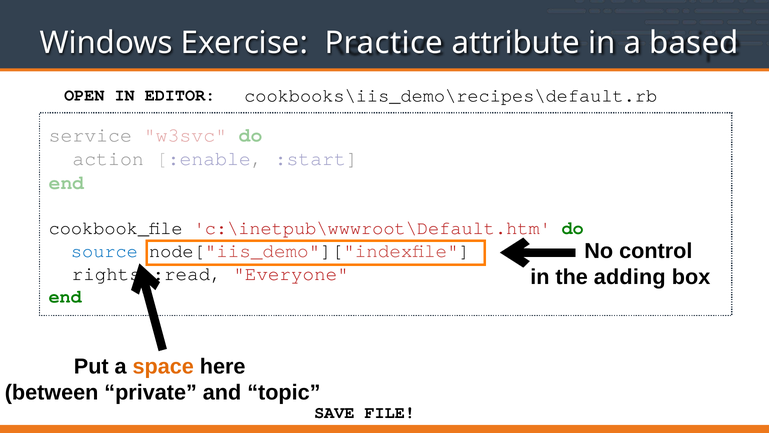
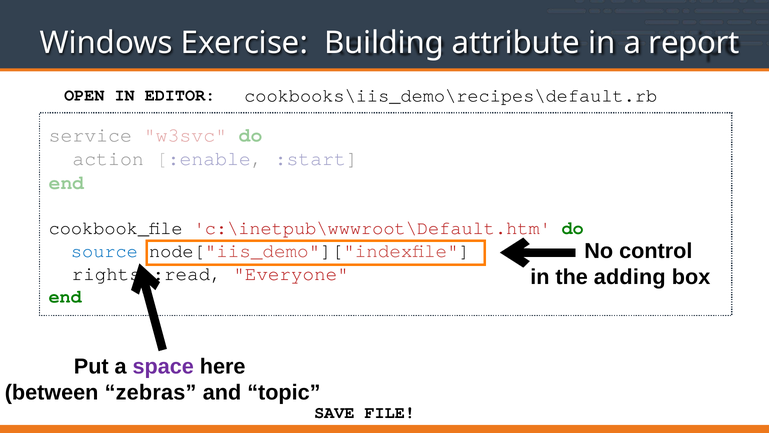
Practice: Practice -> Building
based: based -> report
space colour: orange -> purple
private: private -> zebras
